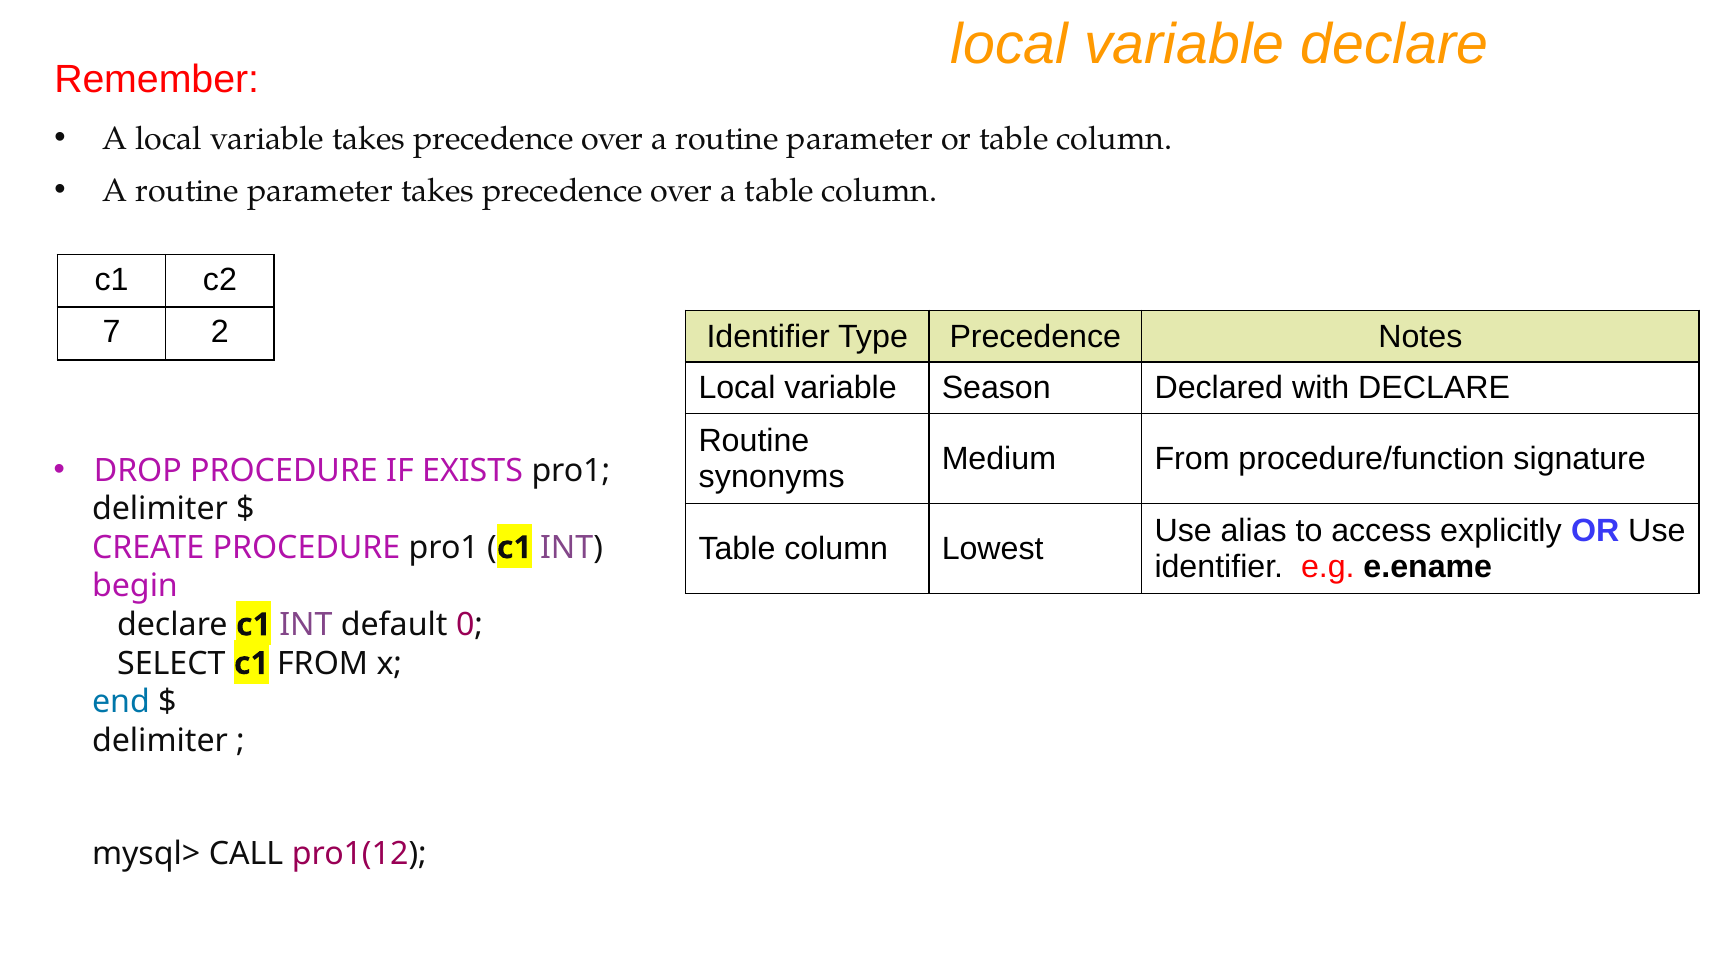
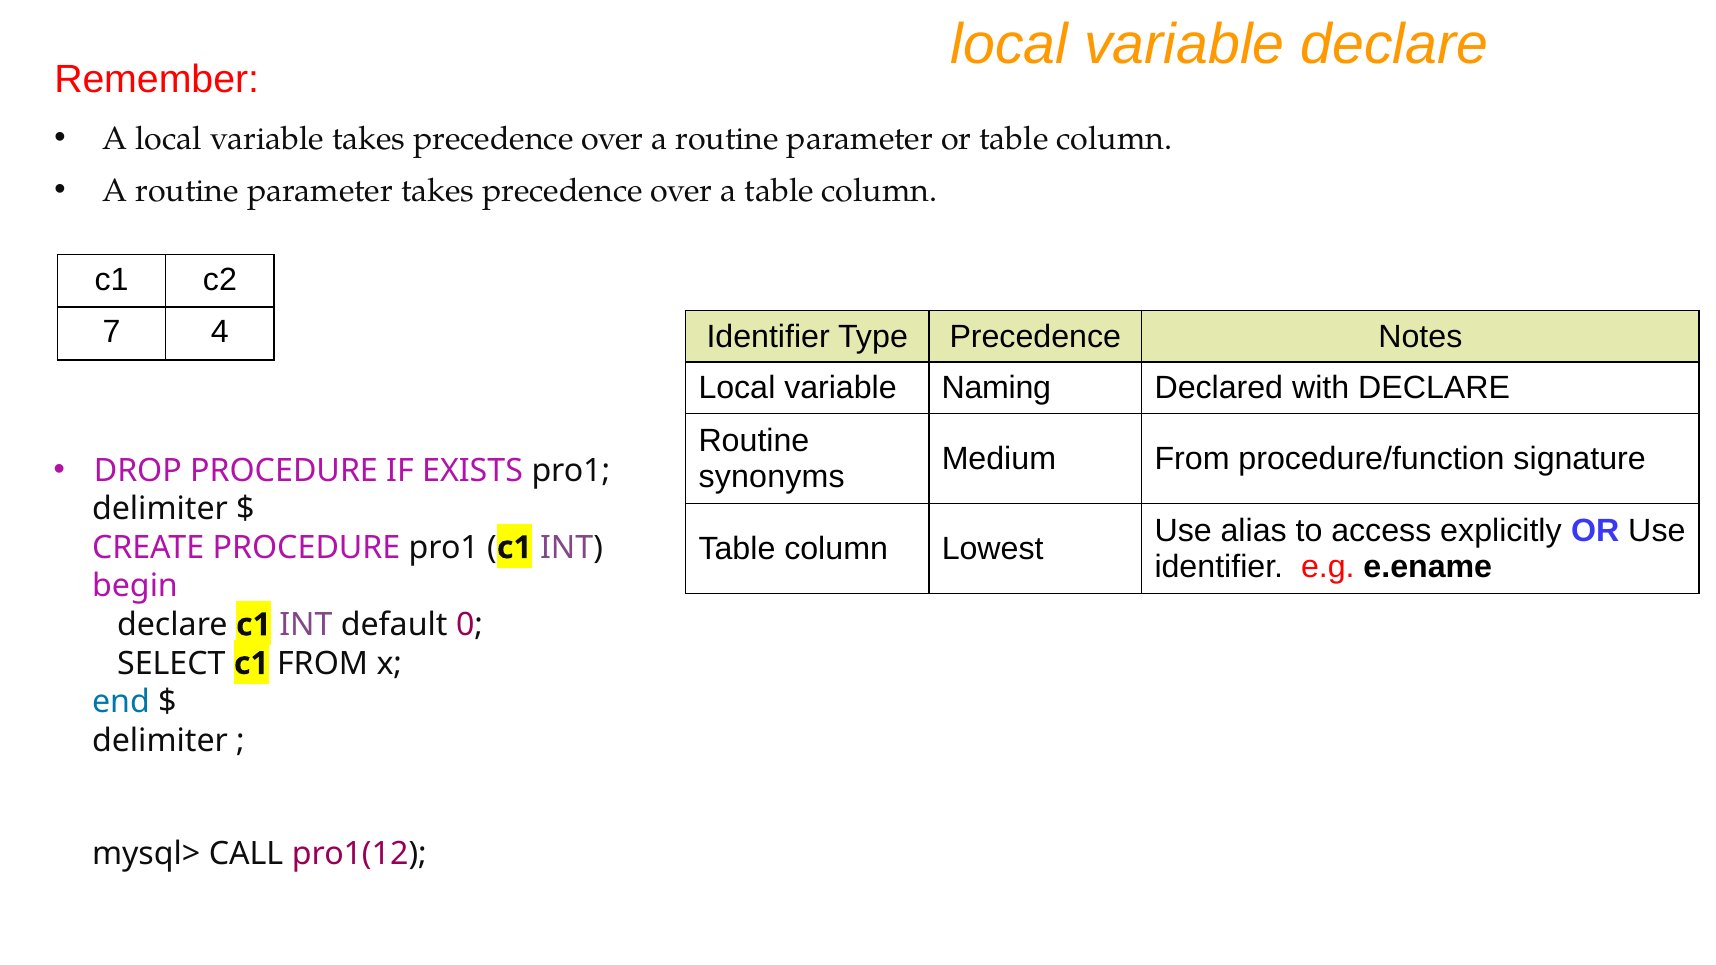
2: 2 -> 4
Season: Season -> Naming
